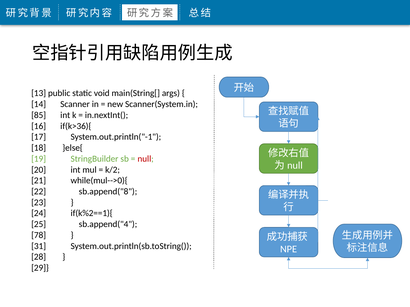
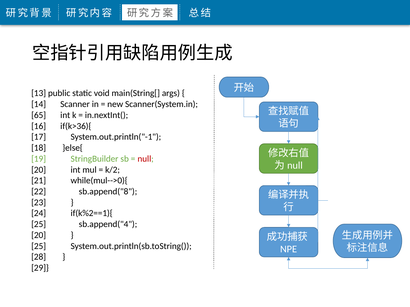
85: 85 -> 65
78 at (39, 236): 78 -> 20
31 at (39, 246): 31 -> 25
